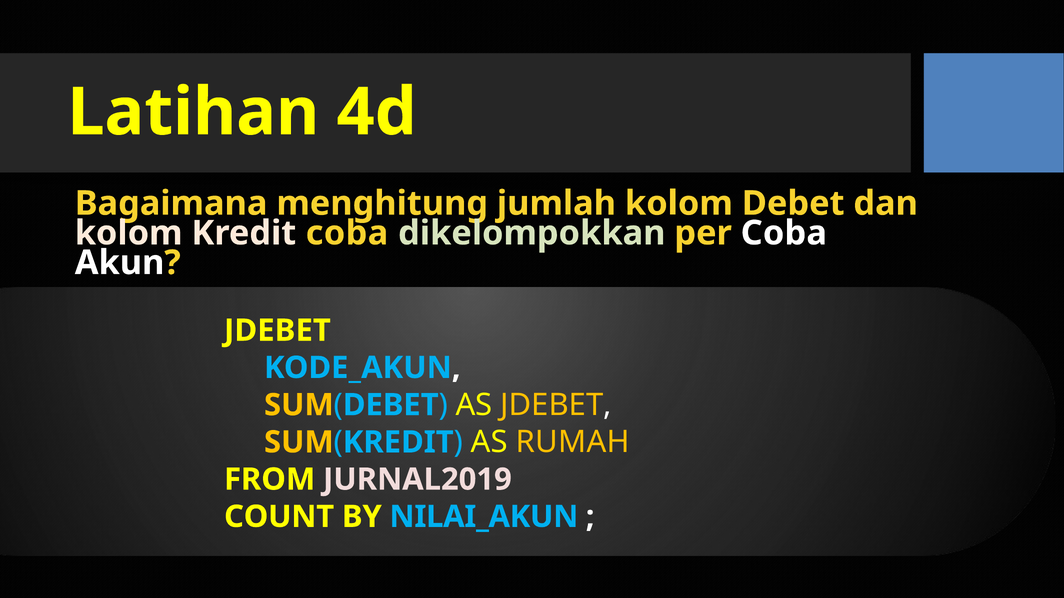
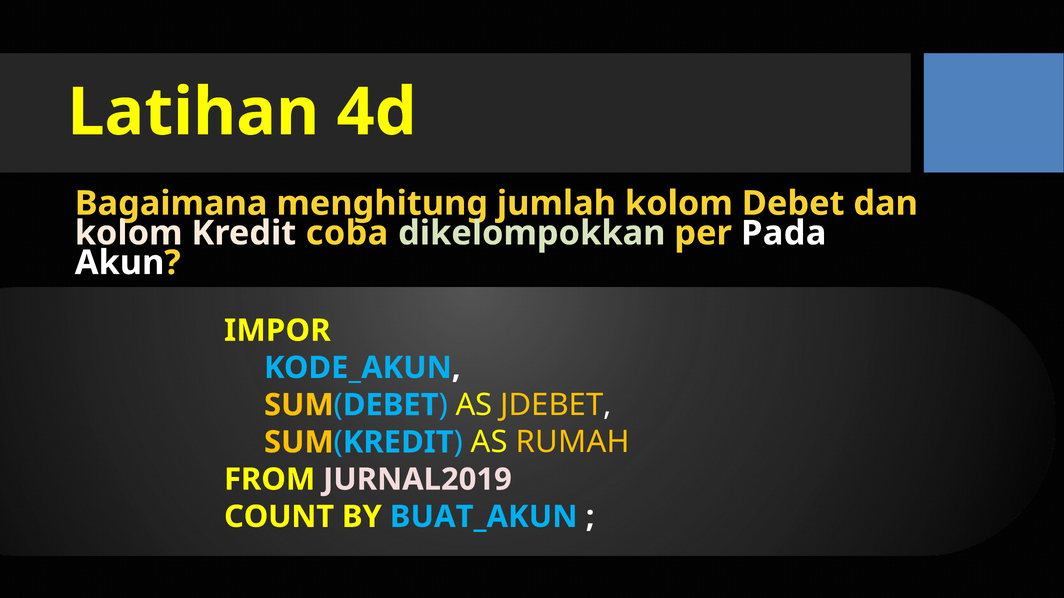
per Coba: Coba -> Pada
JDEBET at (277, 331): JDEBET -> IMPOR
NILAI_AKUN: NILAI_AKUN -> BUAT_AKUN
